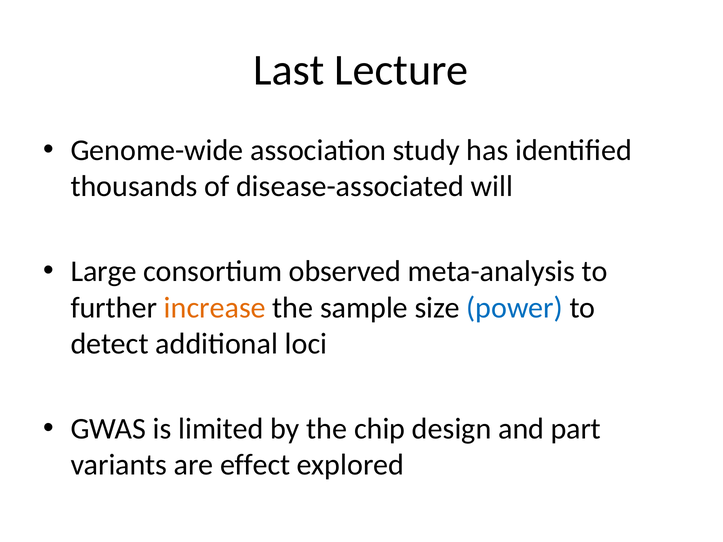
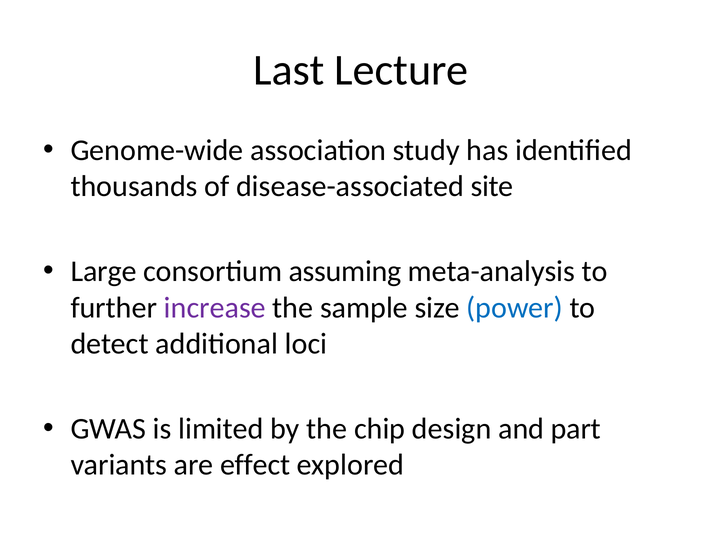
will: will -> site
observed: observed -> assuming
increase colour: orange -> purple
